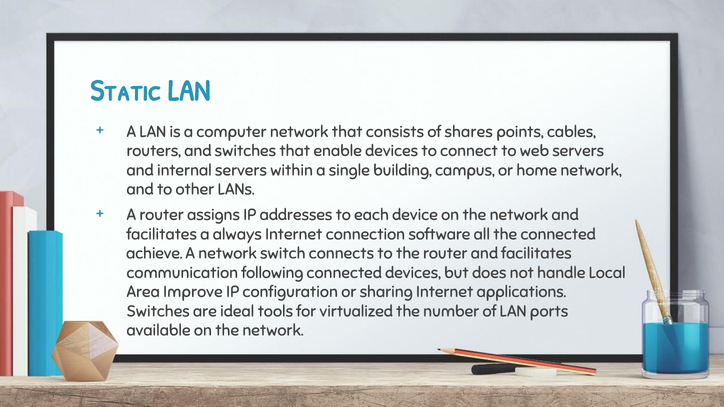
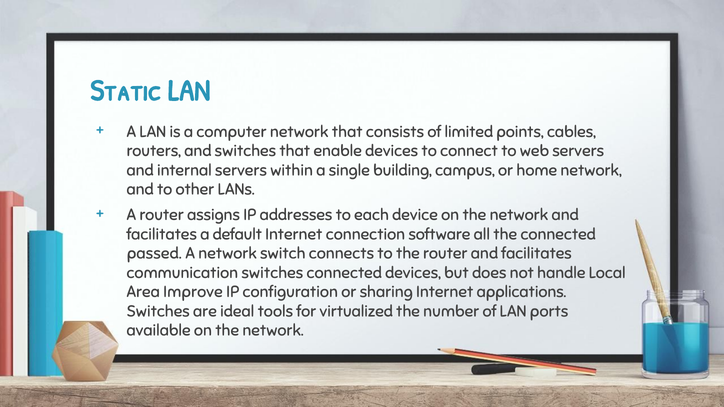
shares: shares -> limited
always: always -> default
achieve: achieve -> passed
communication following: following -> switches
